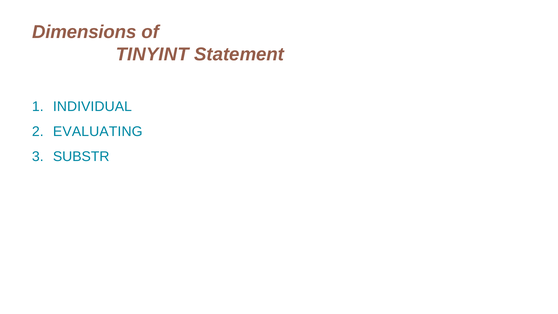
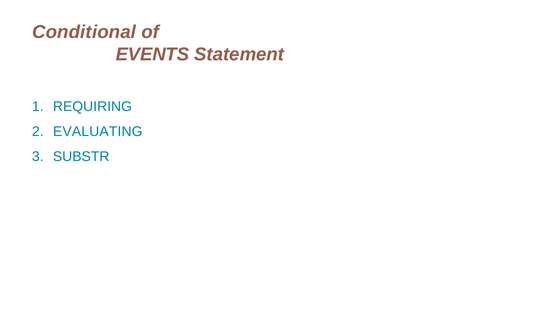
Dimensions: Dimensions -> Conditional
TINYINT: TINYINT -> EVENTS
INDIVIDUAL: INDIVIDUAL -> REQUIRING
